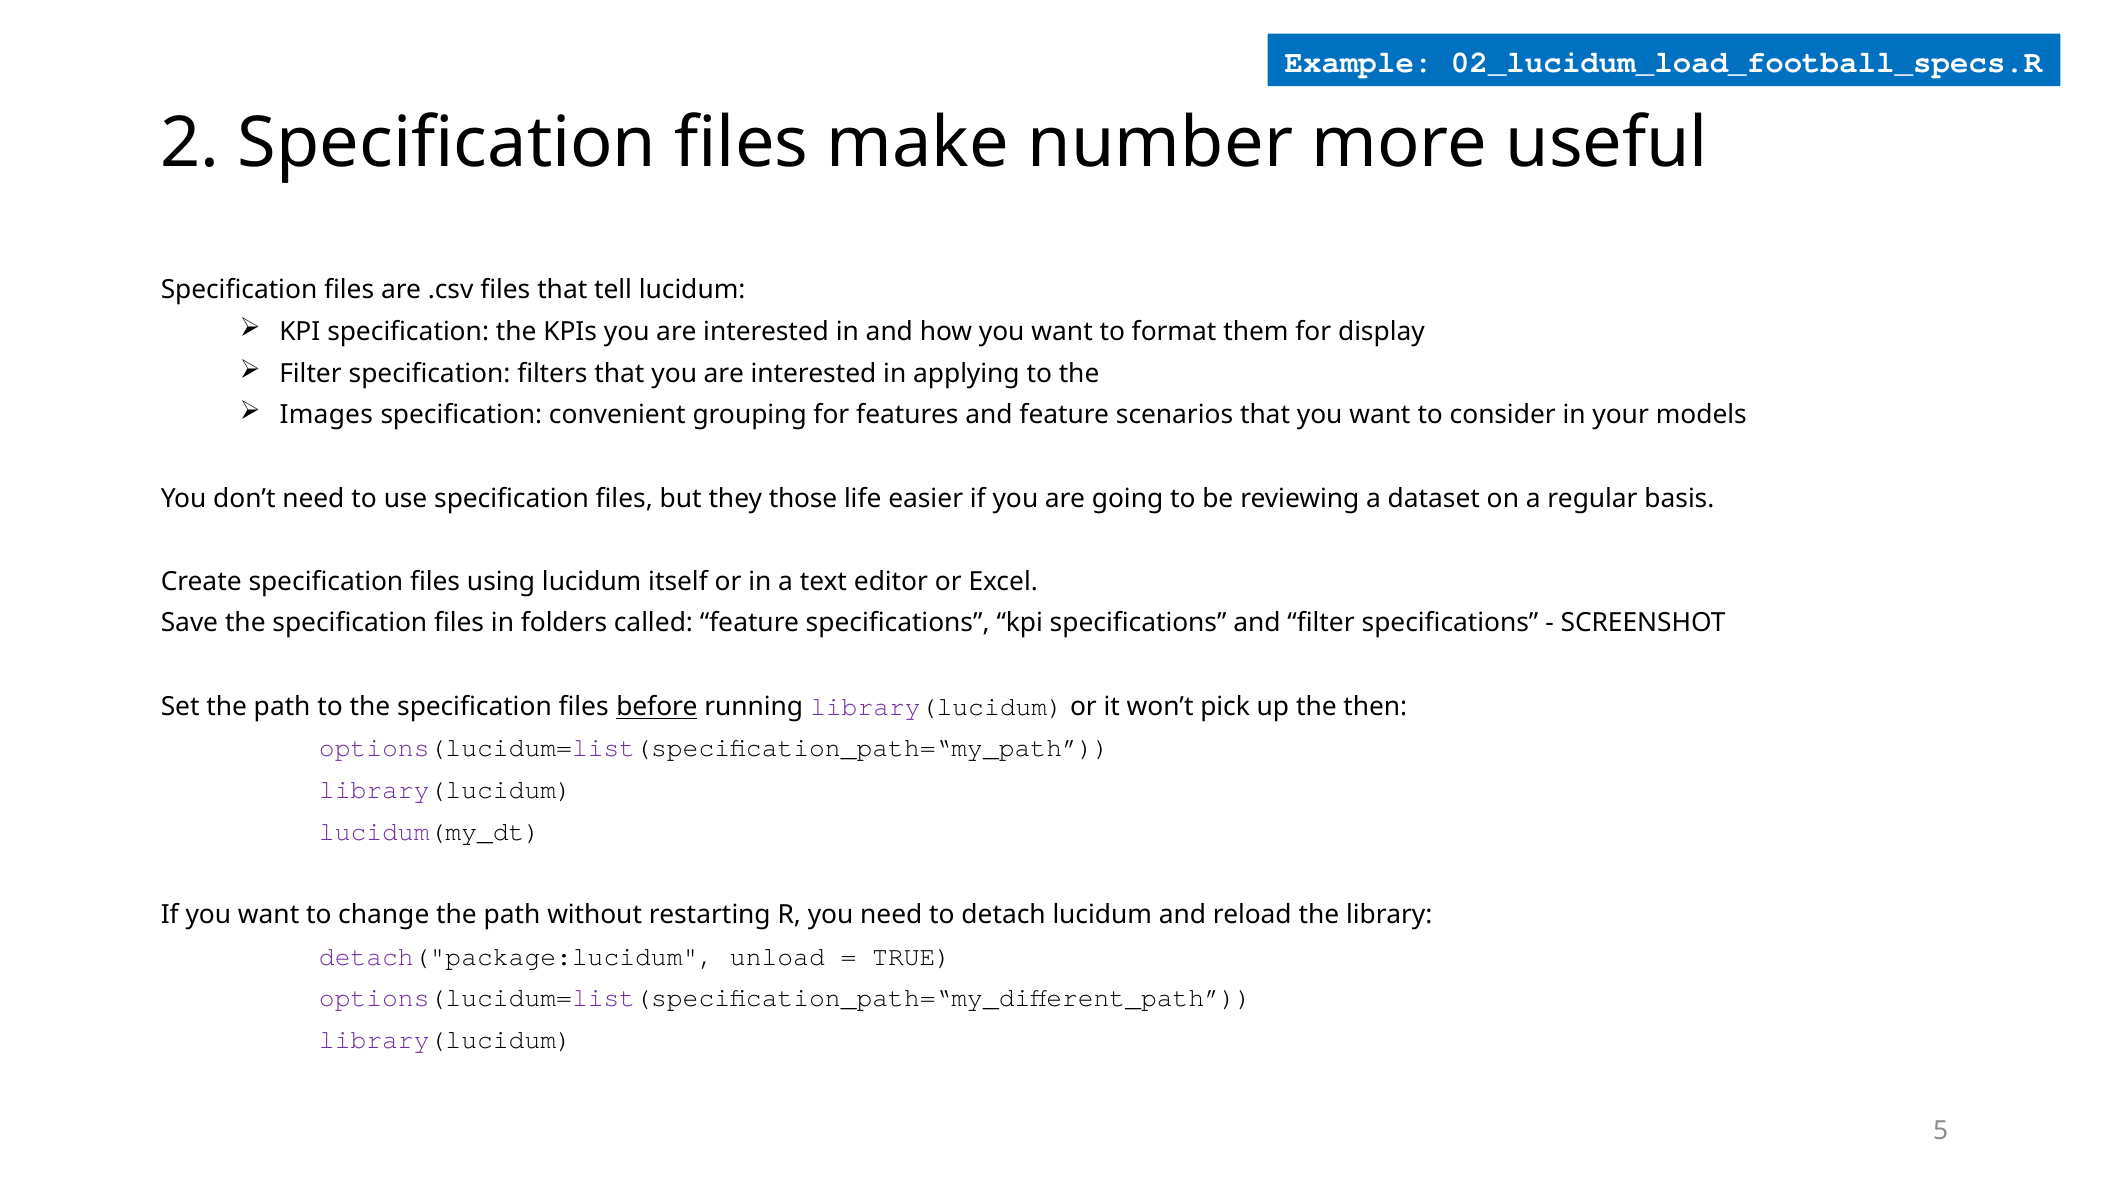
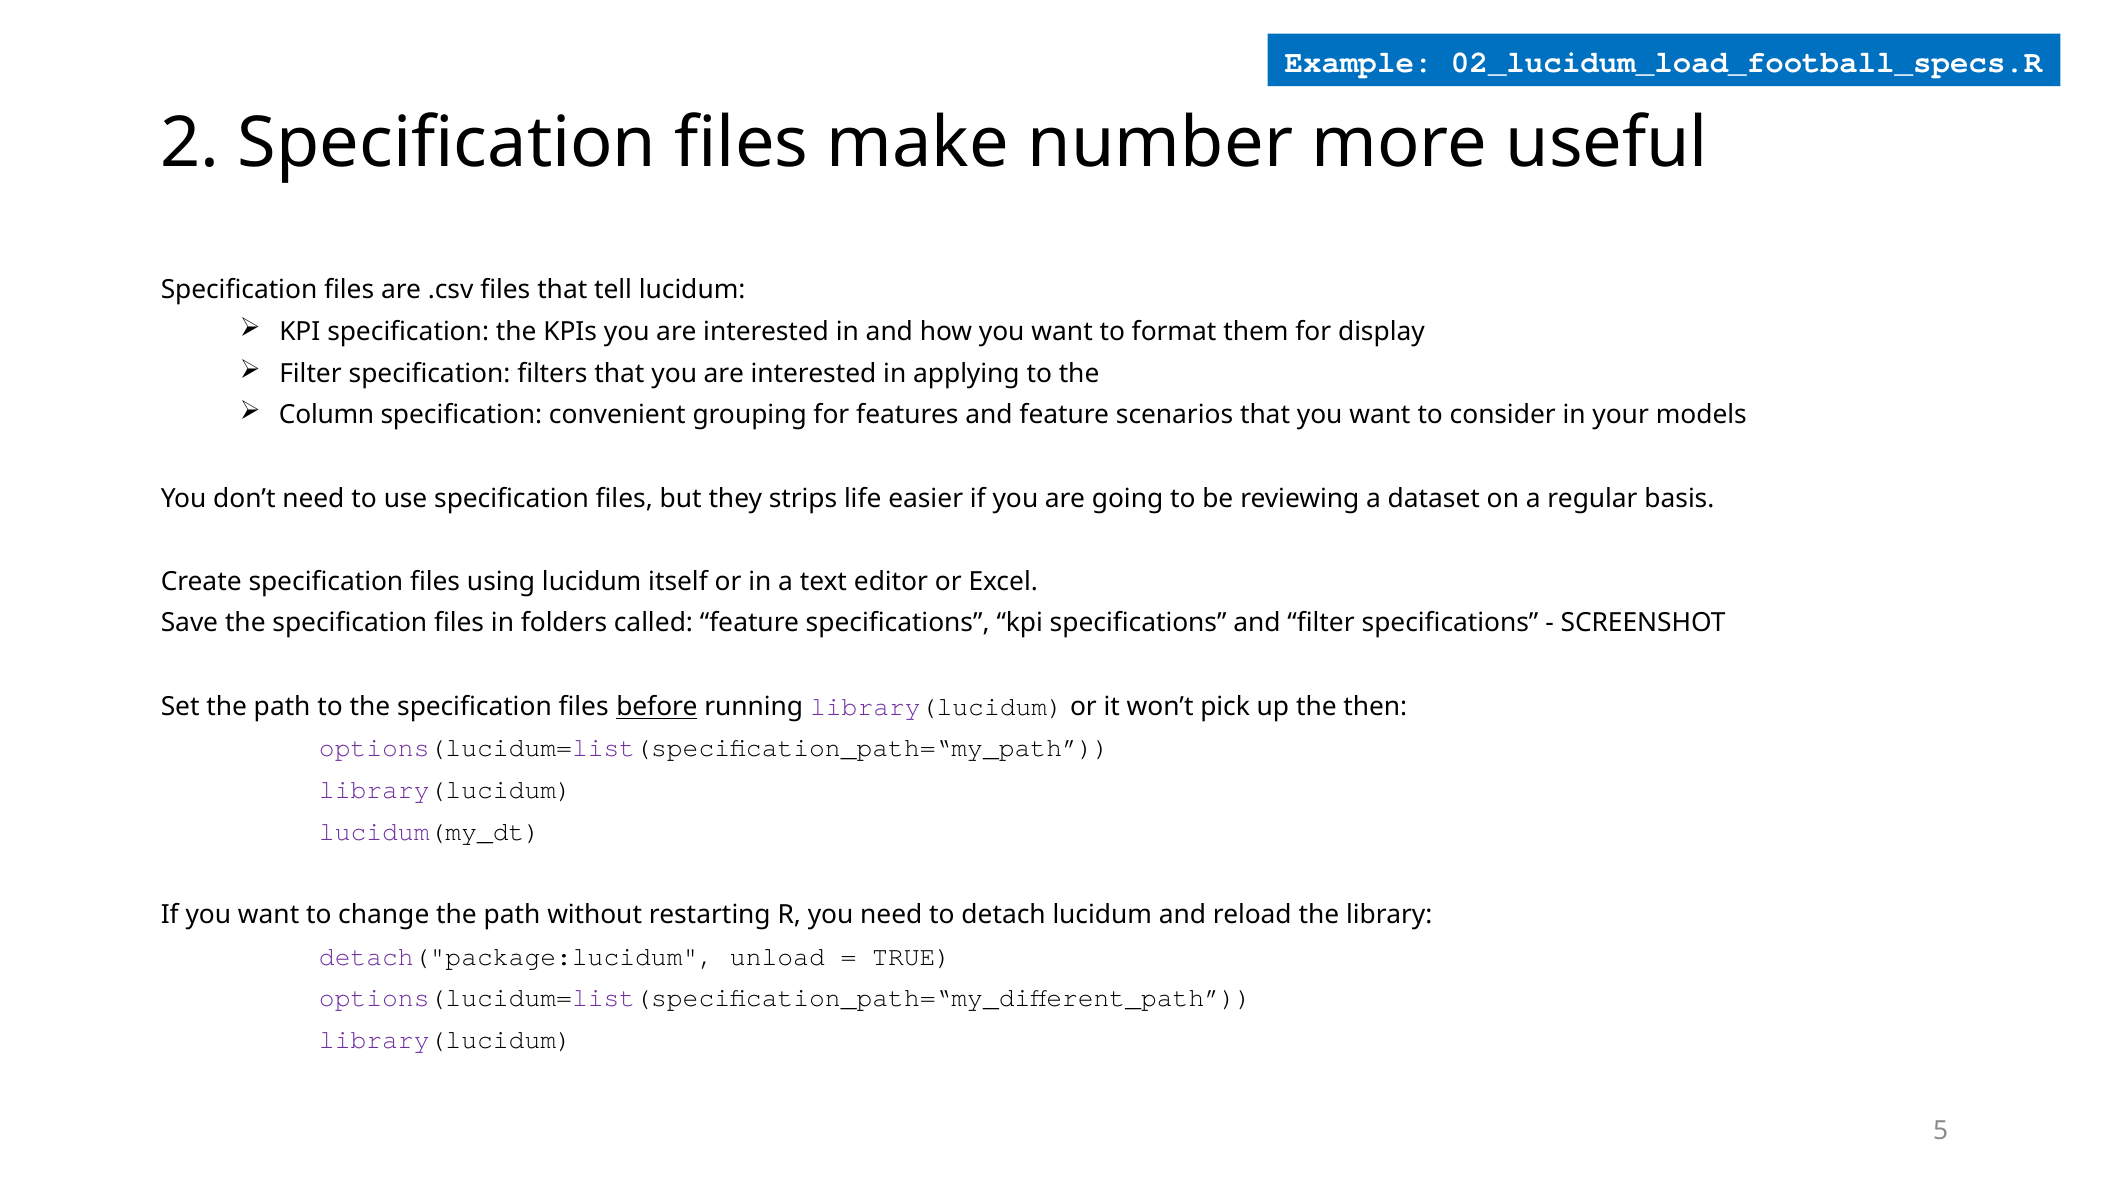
Images: Images -> Column
those: those -> strips
